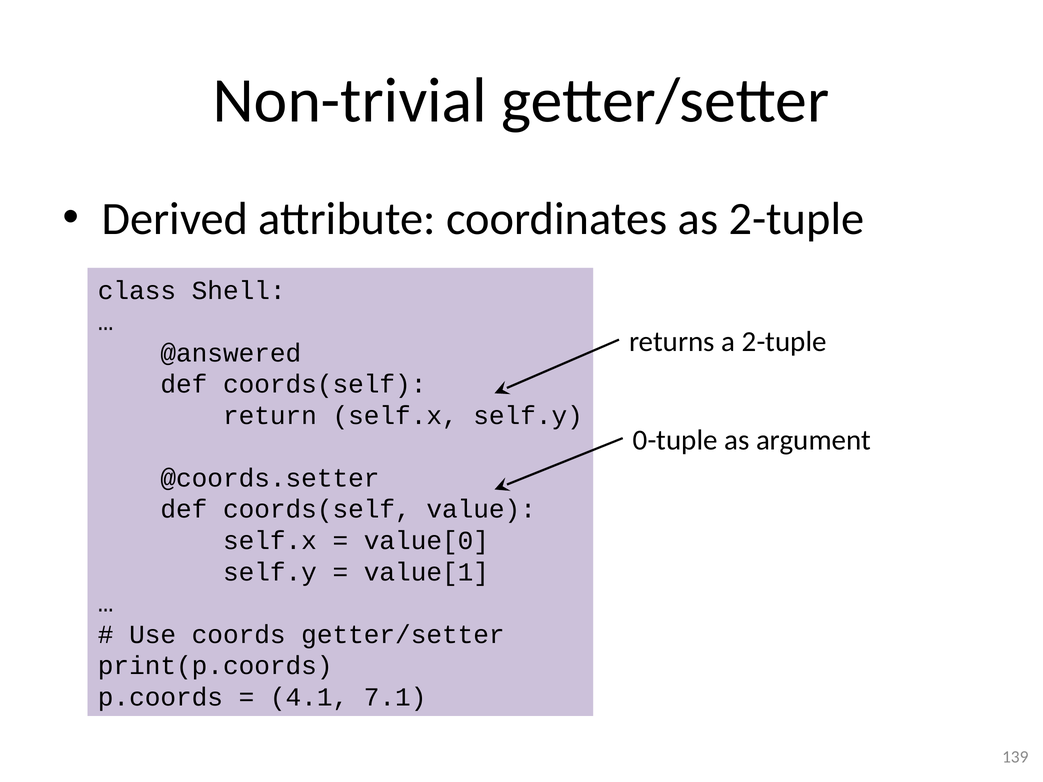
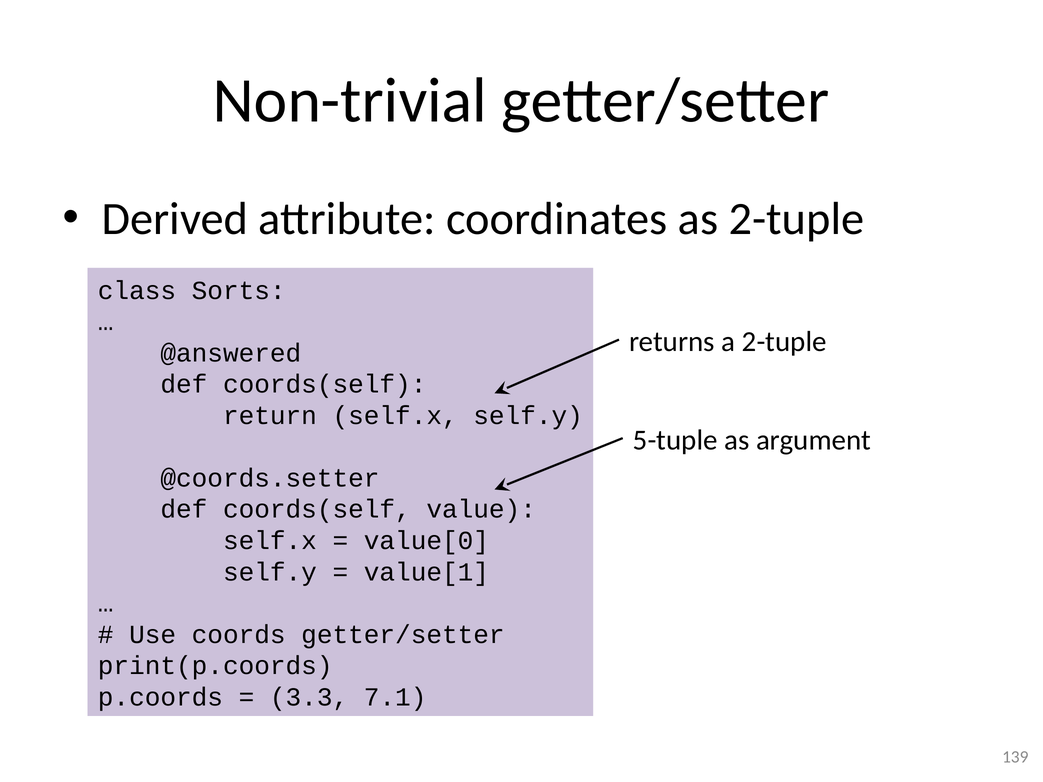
Shell: Shell -> Sorts
0-tuple: 0-tuple -> 5-tuple
4.1: 4.1 -> 3.3
